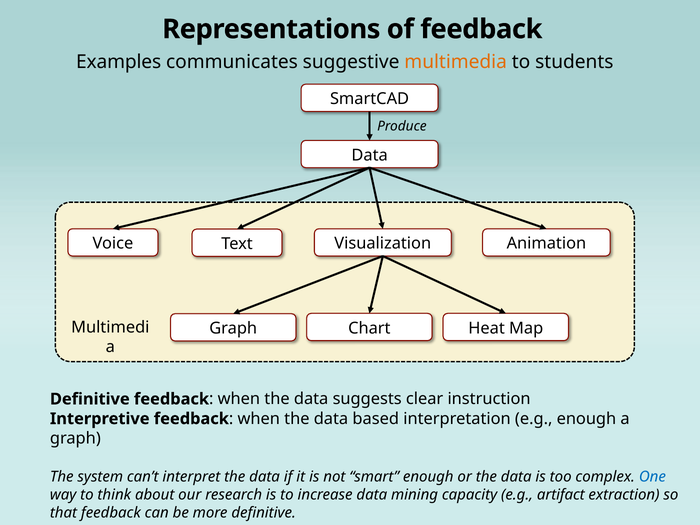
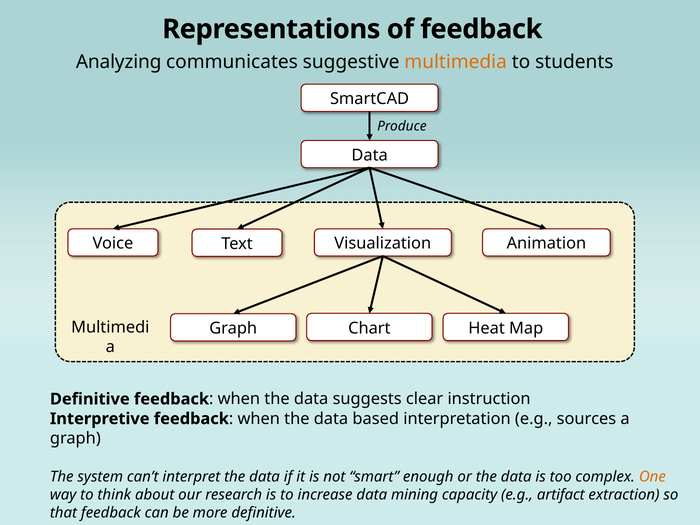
Examples: Examples -> Analyzing
e.g enough: enough -> sources
One colour: blue -> orange
